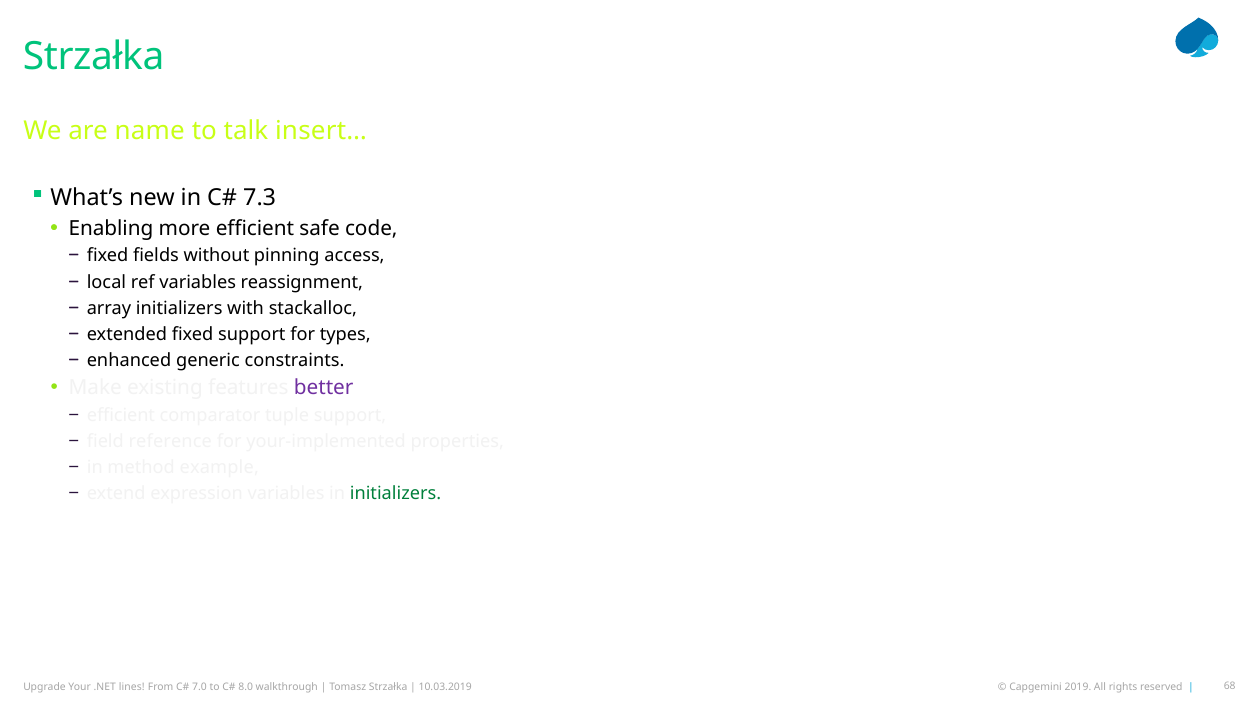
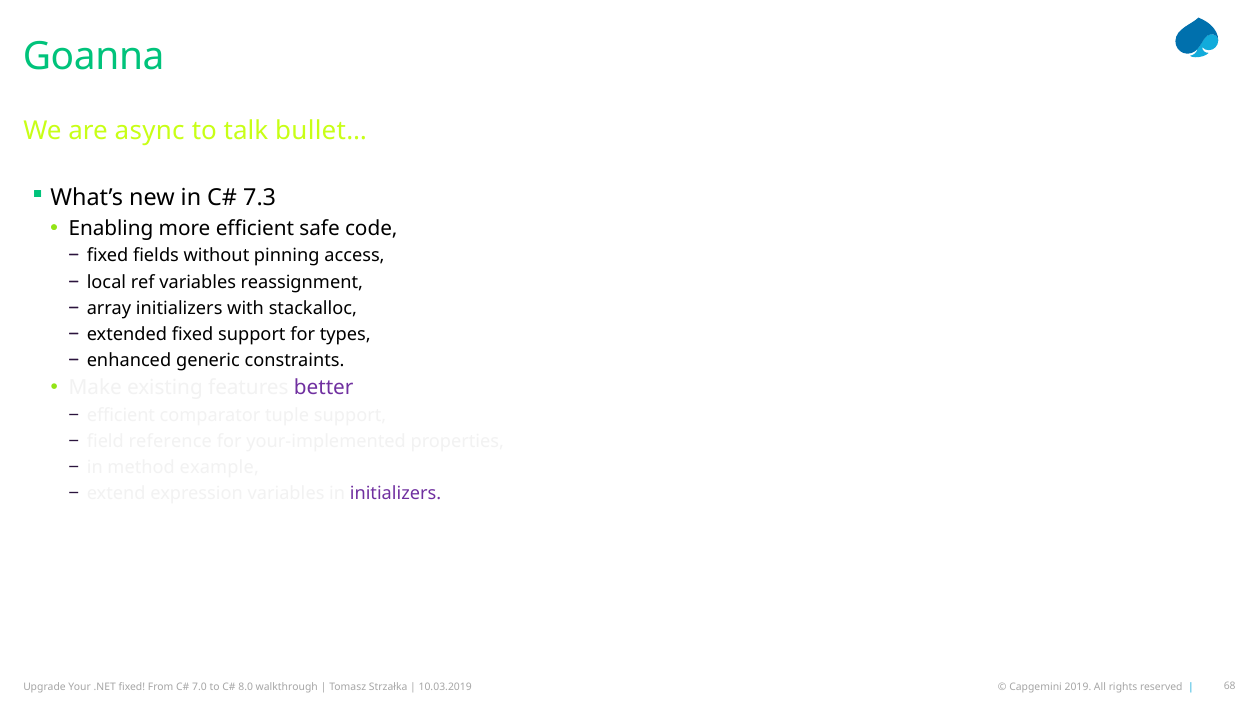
Strzałka at (94, 56): Strzałka -> Goanna
name: name -> async
insert…: insert… -> bullet…
initializers at (396, 494) colour: green -> purple
lines at (132, 687): lines -> fixed
